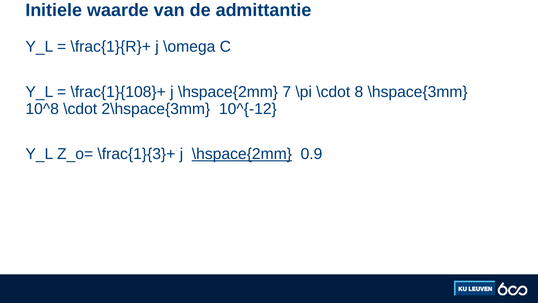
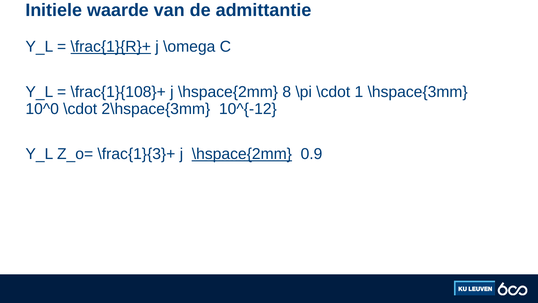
\frac{1}{R}+ underline: none -> present
7: 7 -> 8
8: 8 -> 1
10^8: 10^8 -> 10^0
